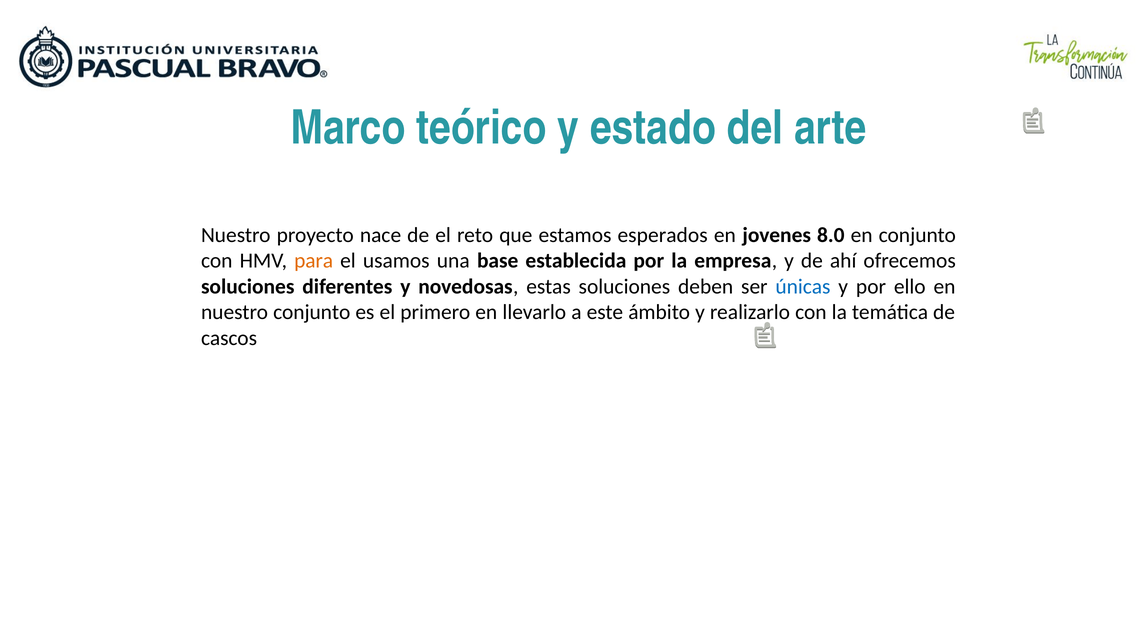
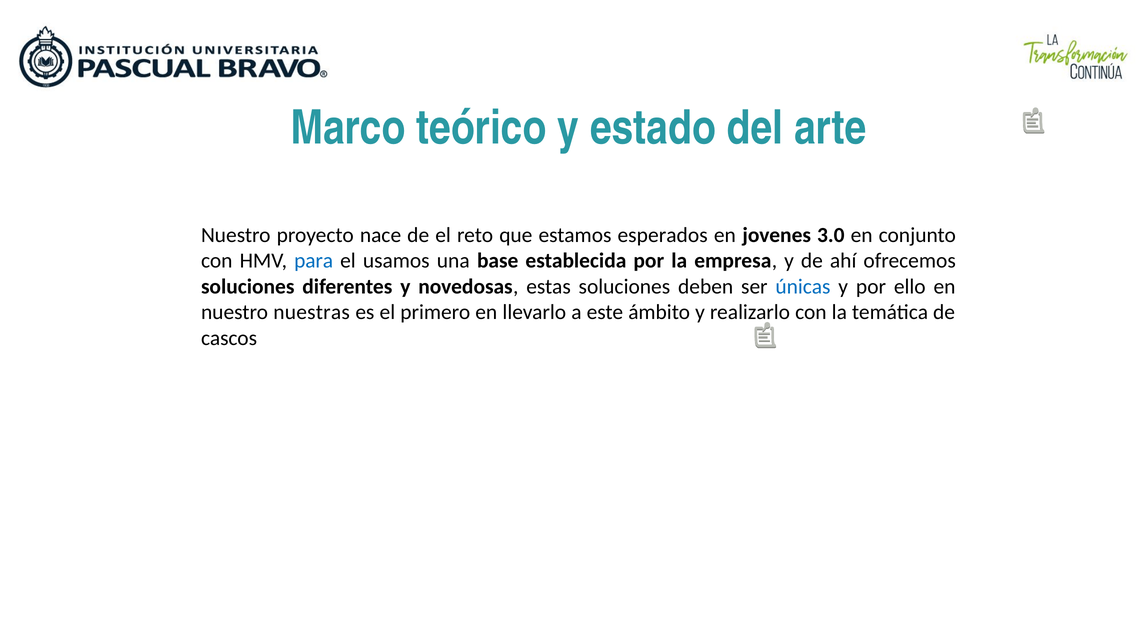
8.0: 8.0 -> 3.0
para colour: orange -> blue
nuestro conjunto: conjunto -> nuestras
